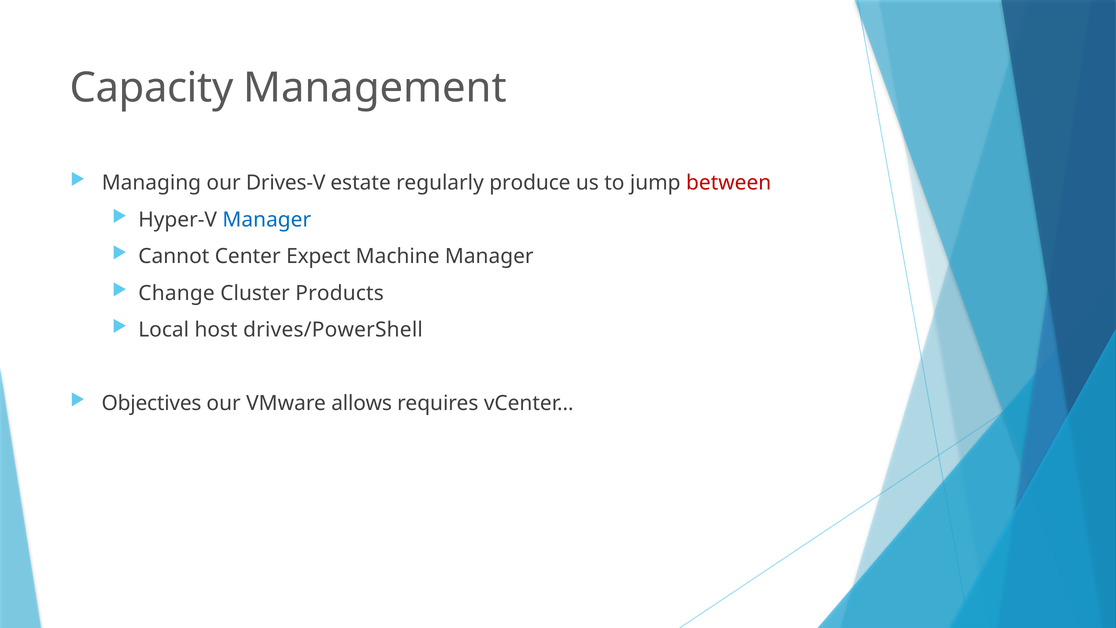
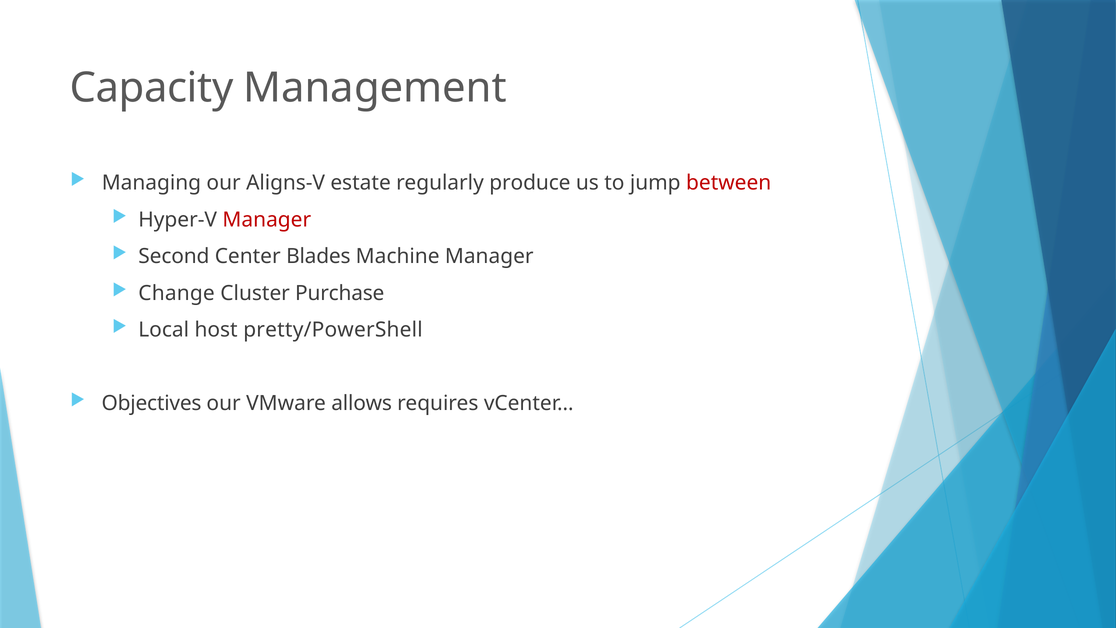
Drives-V: Drives-V -> Aligns-V
Manager at (267, 220) colour: blue -> red
Cannot: Cannot -> Second
Expect: Expect -> Blades
Products: Products -> Purchase
drives/PowerShell: drives/PowerShell -> pretty/PowerShell
